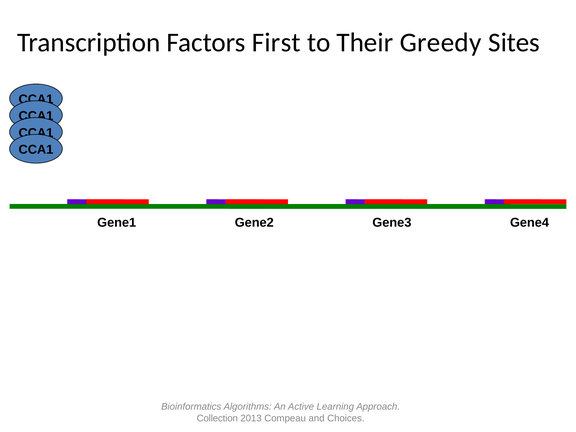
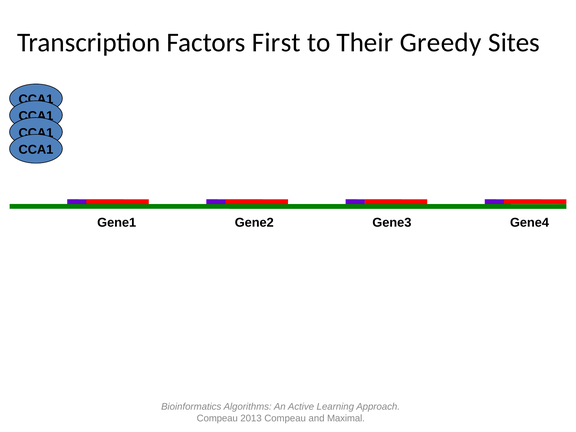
Collection at (217, 418): Collection -> Compeau
Choices: Choices -> Maximal
